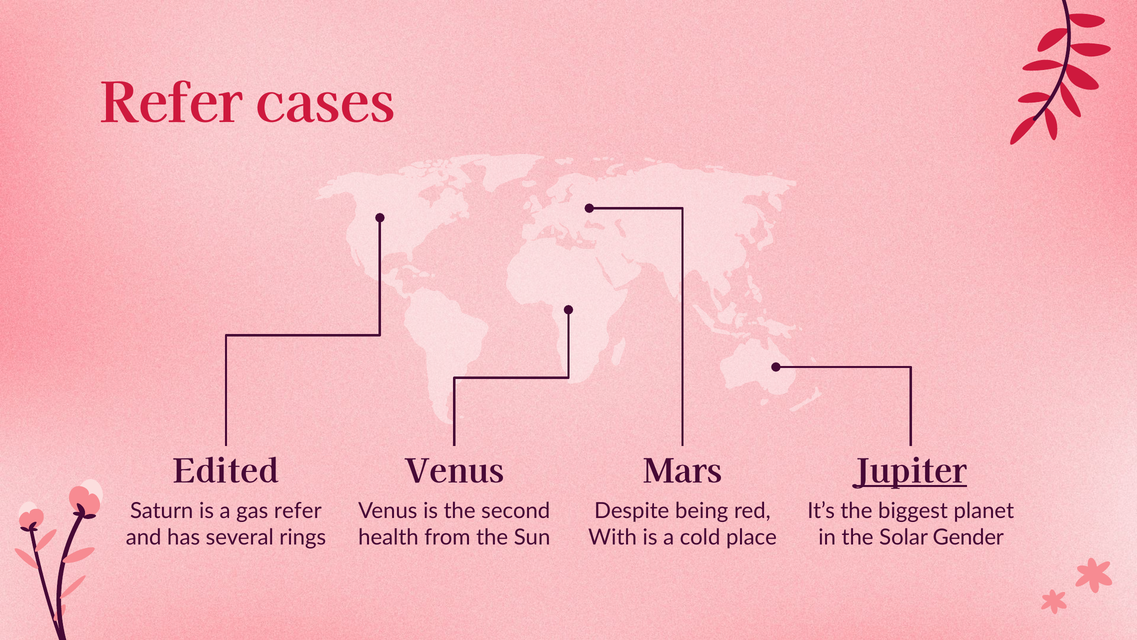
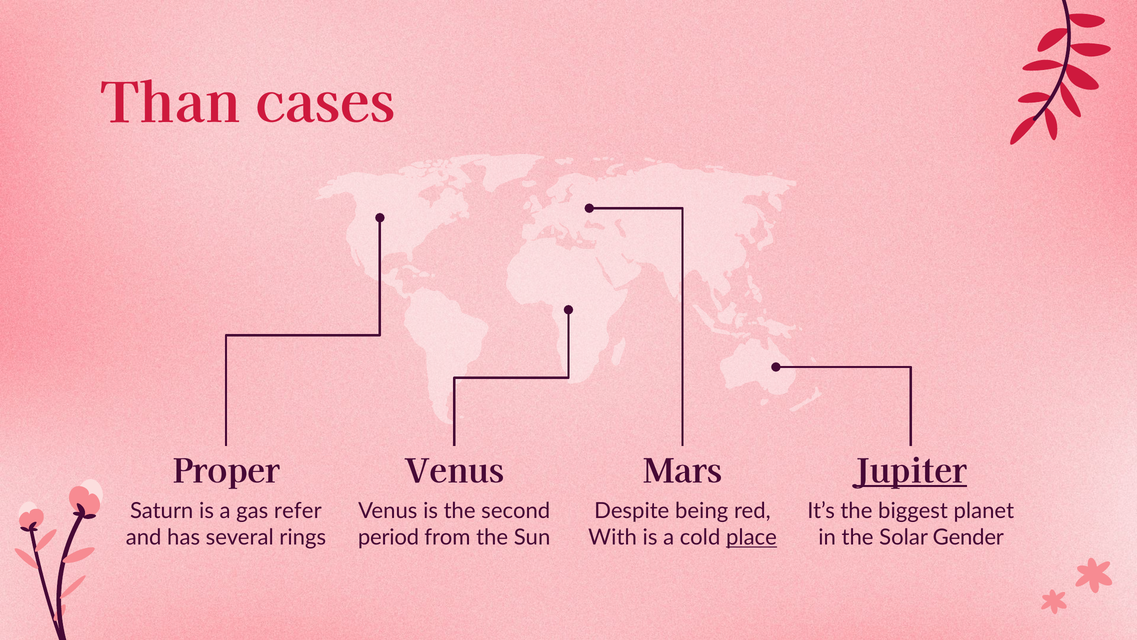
Refer at (171, 104): Refer -> Than
Edited: Edited -> Proper
health: health -> period
place underline: none -> present
